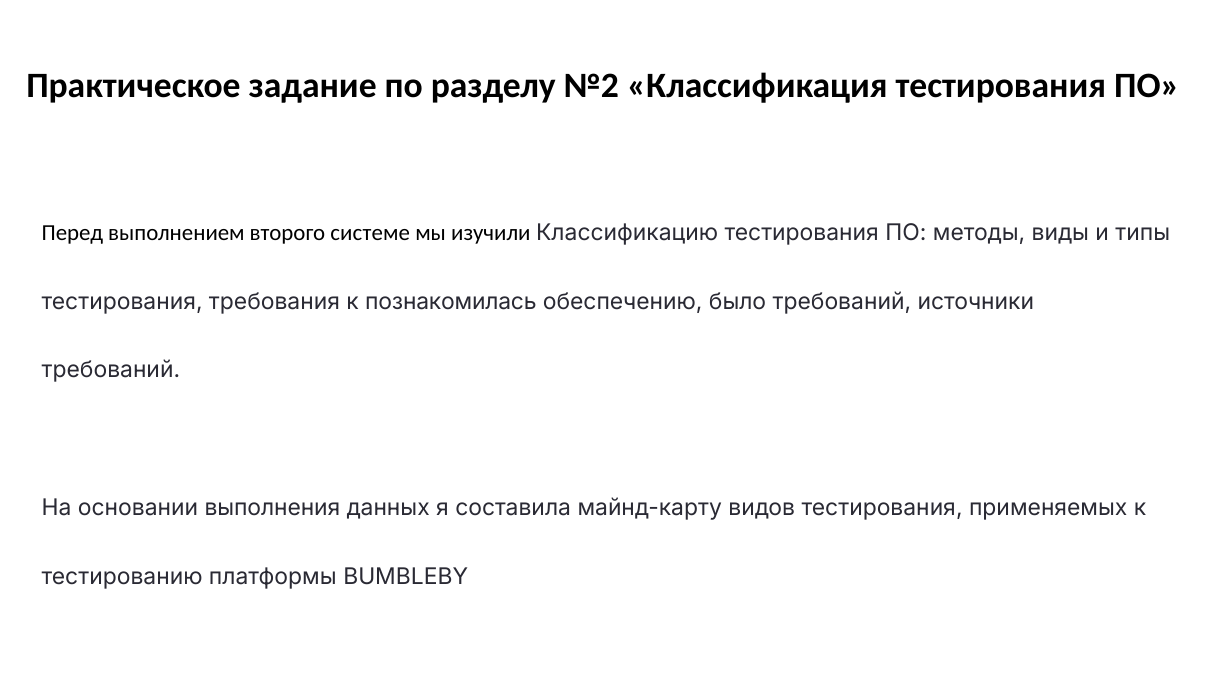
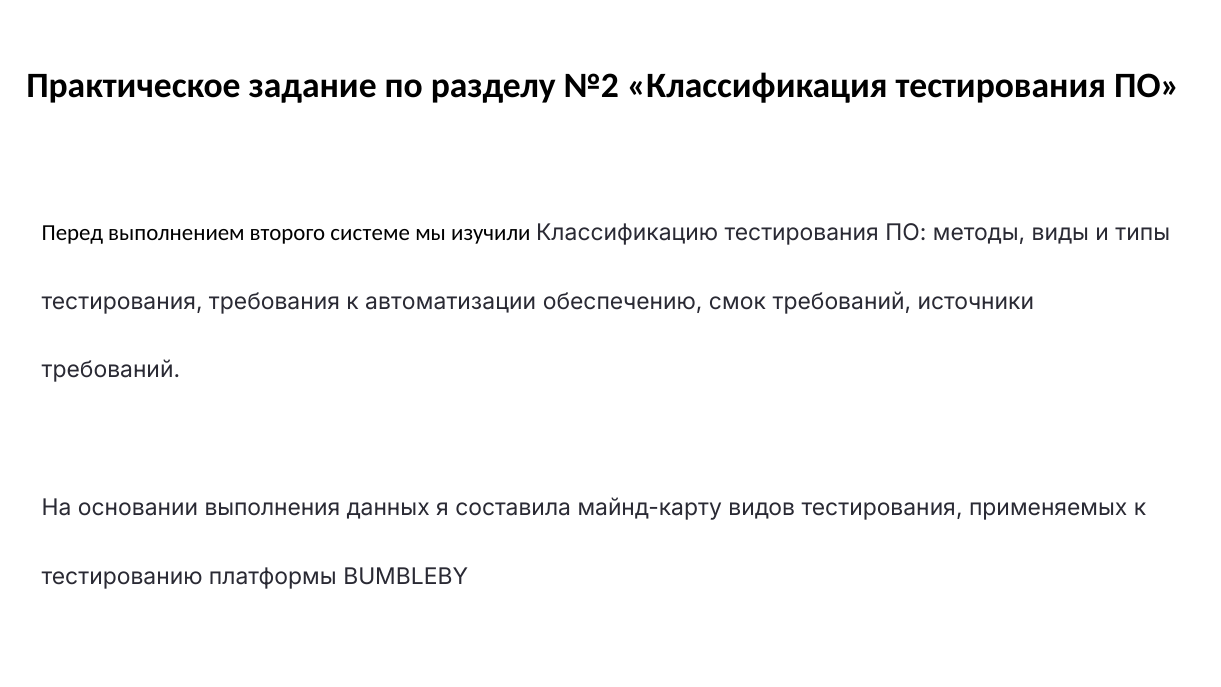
познакомилась: познакомилась -> автоматизации
было: было -> смок
